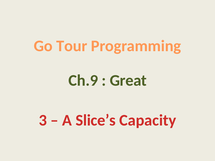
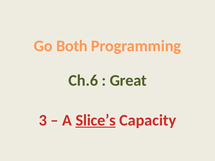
Tour: Tour -> Both
Ch.9: Ch.9 -> Ch.6
Slice’s underline: none -> present
